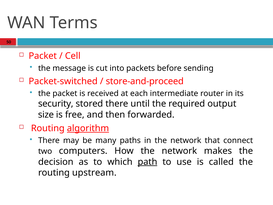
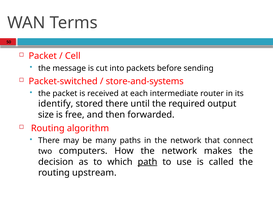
store-and-proceed: store-and-proceed -> store-and-systems
security: security -> identify
algorithm underline: present -> none
